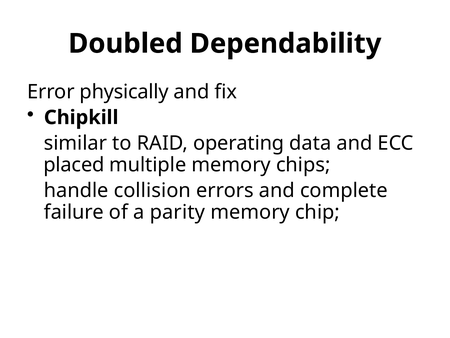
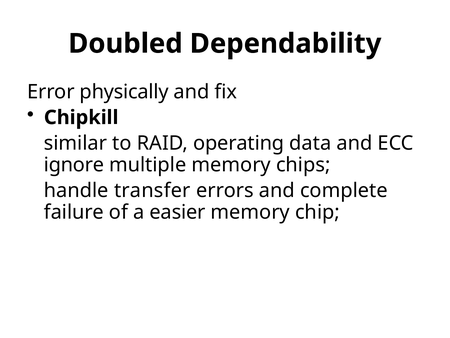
placed: placed -> ignore
collision: collision -> transfer
parity: parity -> easier
